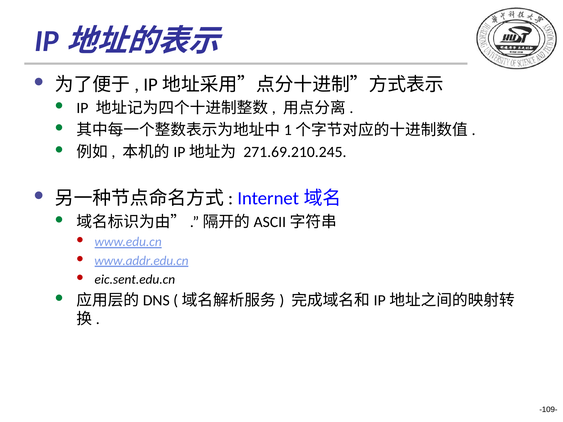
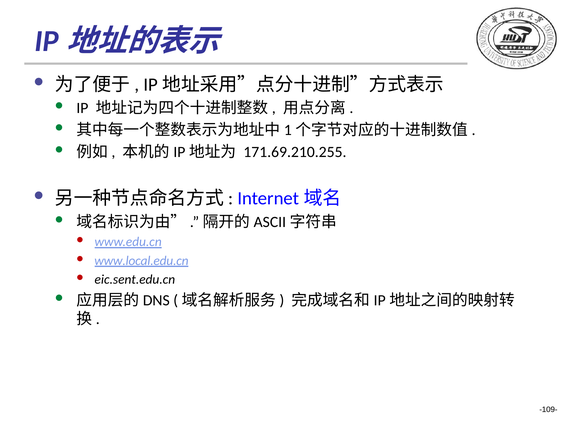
271.69.210.245: 271.69.210.245 -> 171.69.210.255
www.addr.edu.cn: www.addr.edu.cn -> www.local.edu.cn
